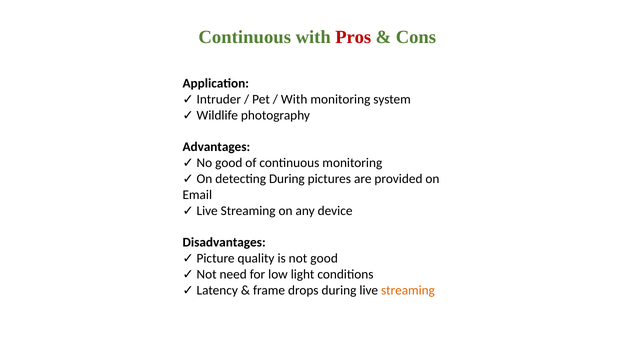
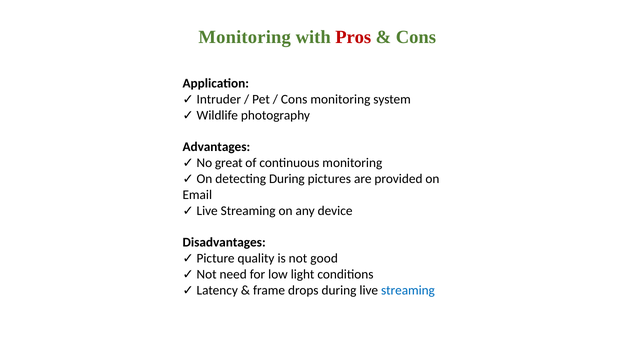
Continuous at (245, 37): Continuous -> Monitoring
With at (294, 99): With -> Cons
good at (229, 163): good -> great
streaming at (408, 291) colour: orange -> blue
